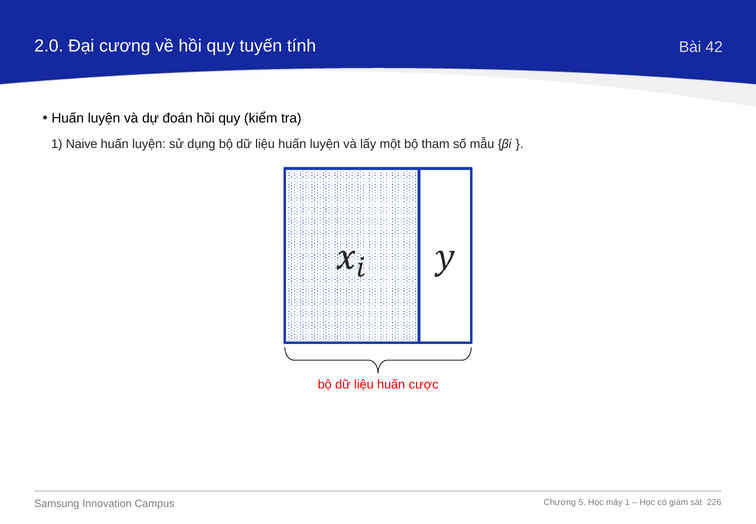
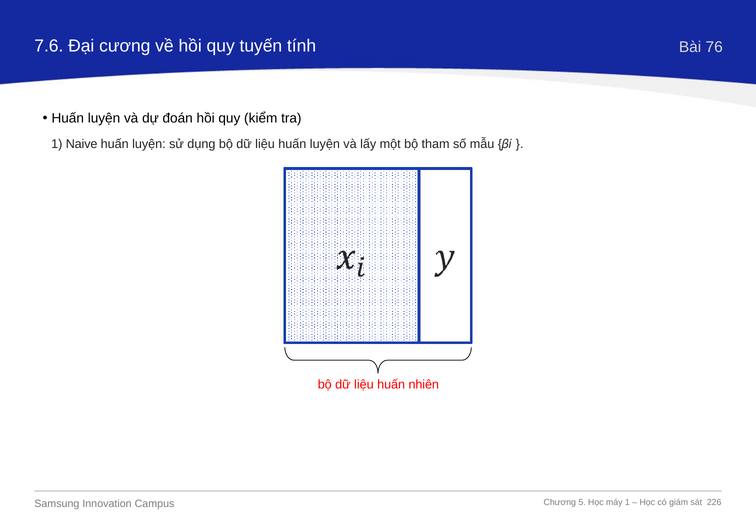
2.0: 2.0 -> 7.6
42: 42 -> 76
cược: cược -> nhiên
